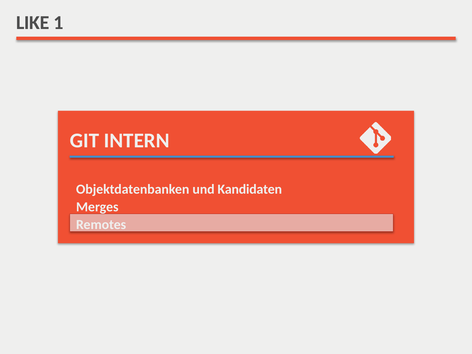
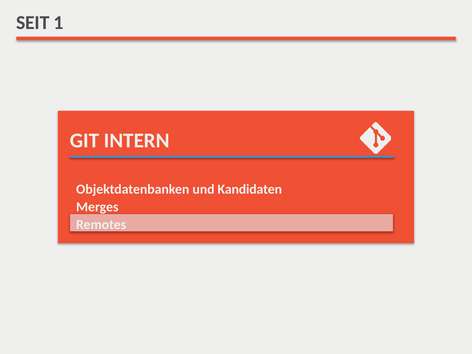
LIKE: LIKE -> SEIT
